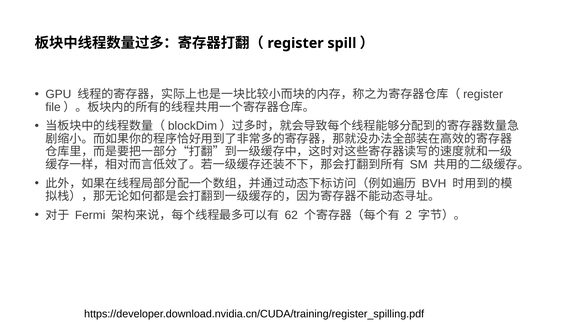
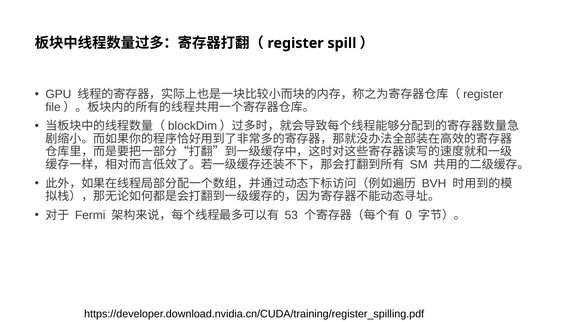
62: 62 -> 53
2: 2 -> 0
